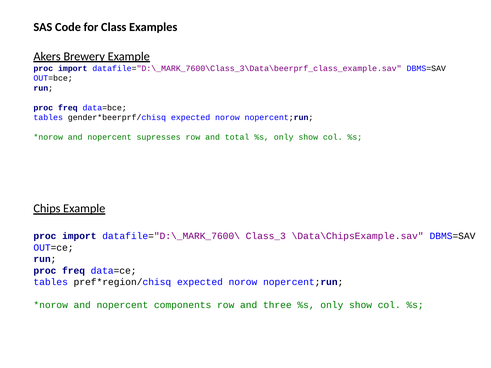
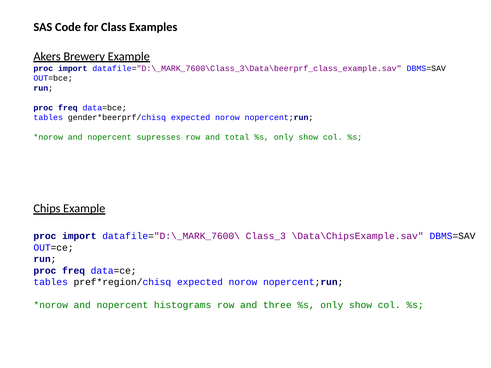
components: components -> histograms
